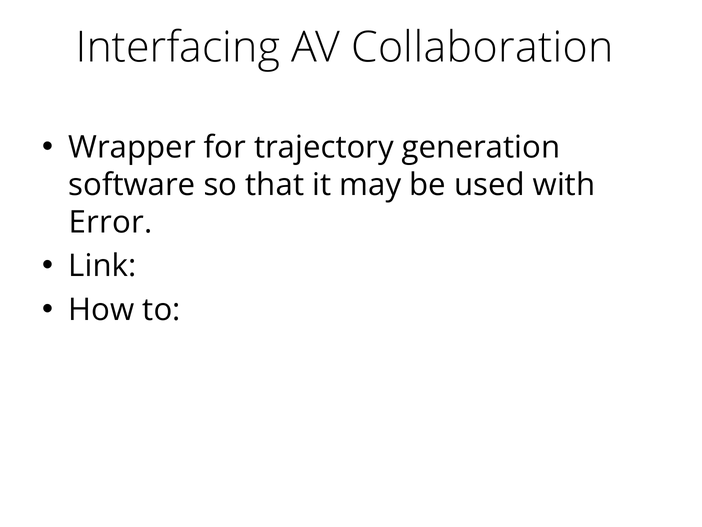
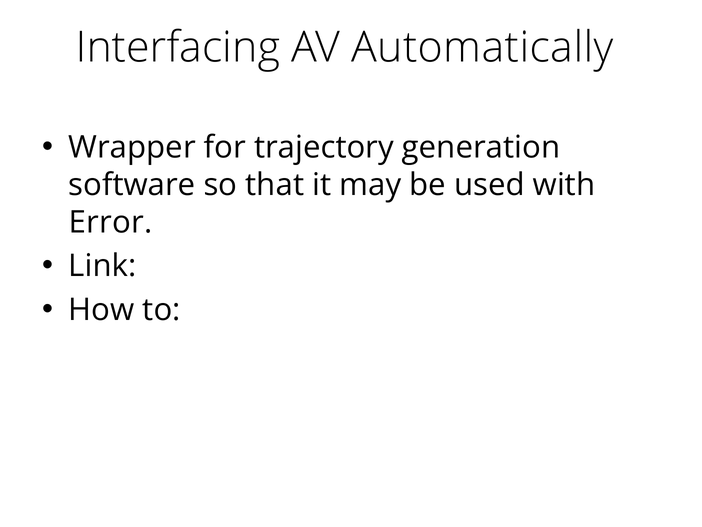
Collaboration: Collaboration -> Automatically
